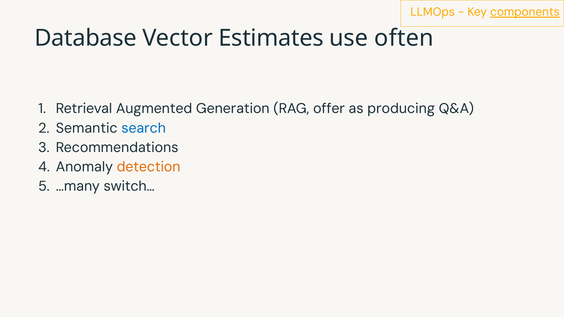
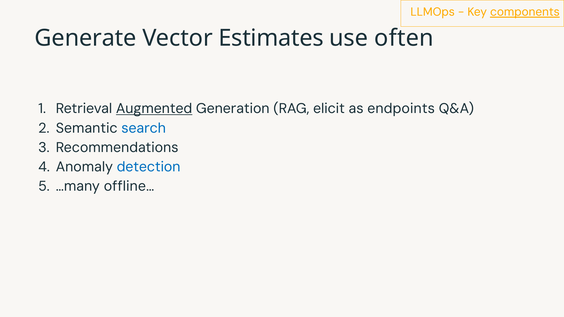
Database: Database -> Generate
Augmented underline: none -> present
offer: offer -> elicit
producing: producing -> endpoints
detection colour: orange -> blue
switch…: switch… -> offline…
